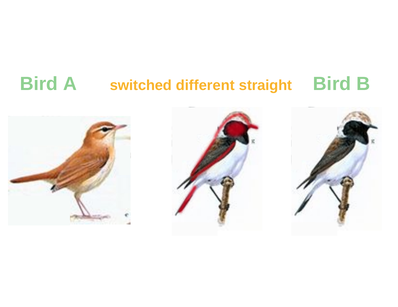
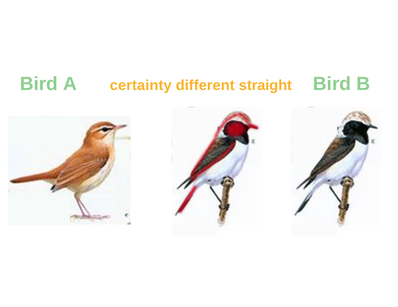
switched: switched -> certainty
